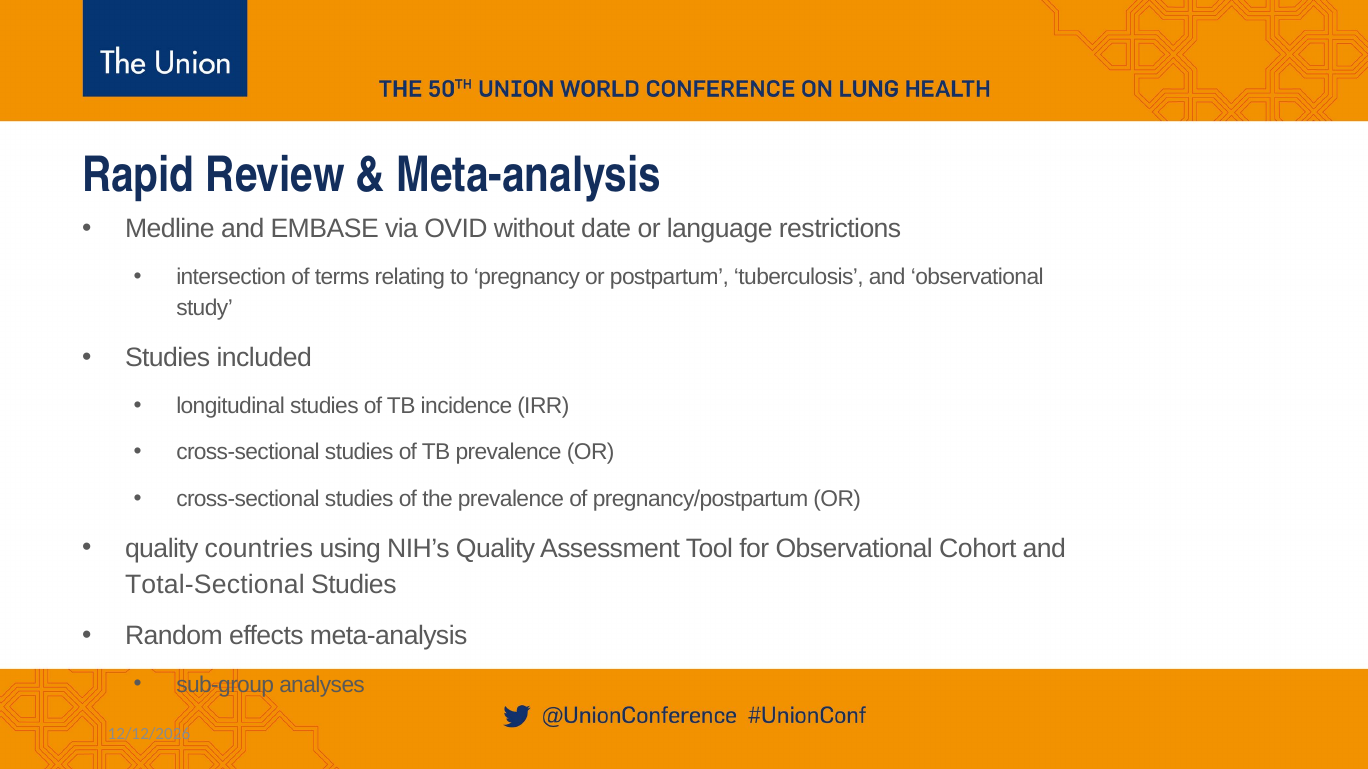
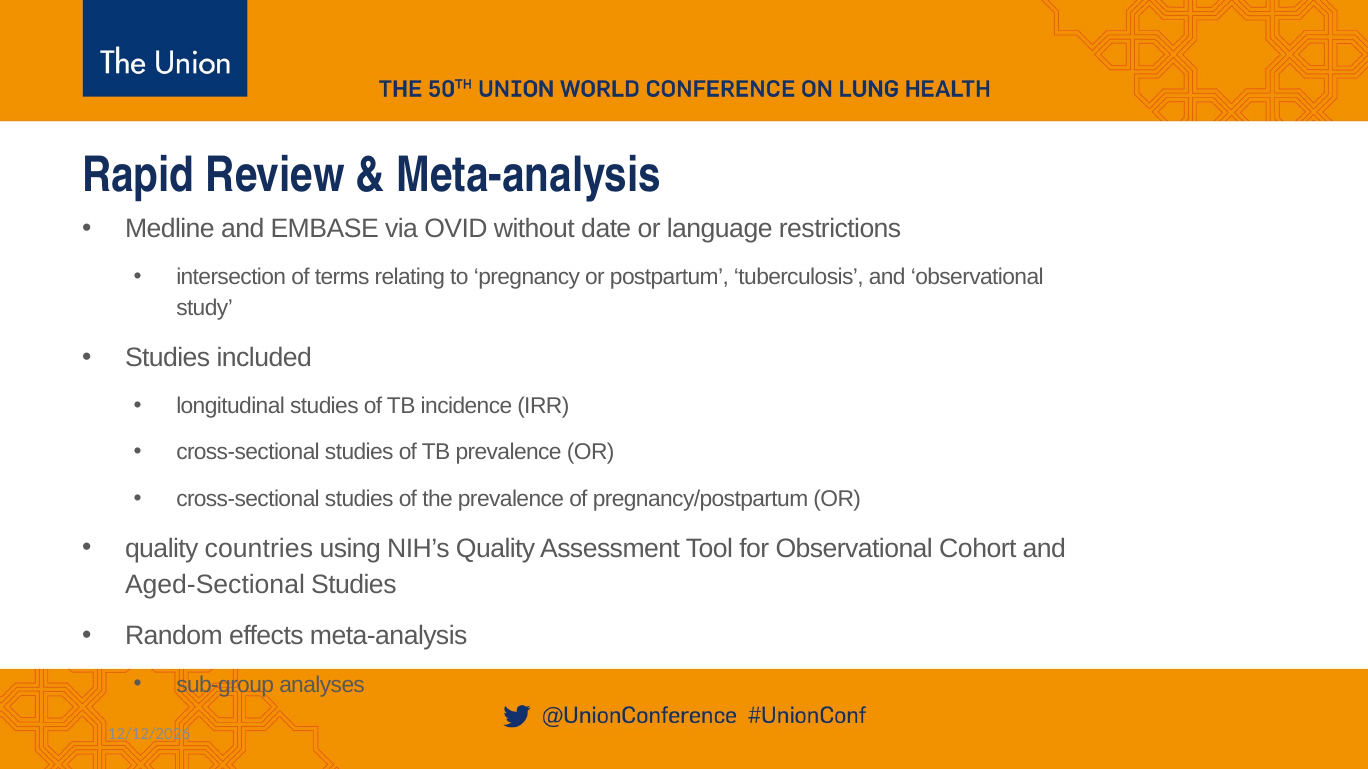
Total-Sectional: Total-Sectional -> Aged-Sectional
